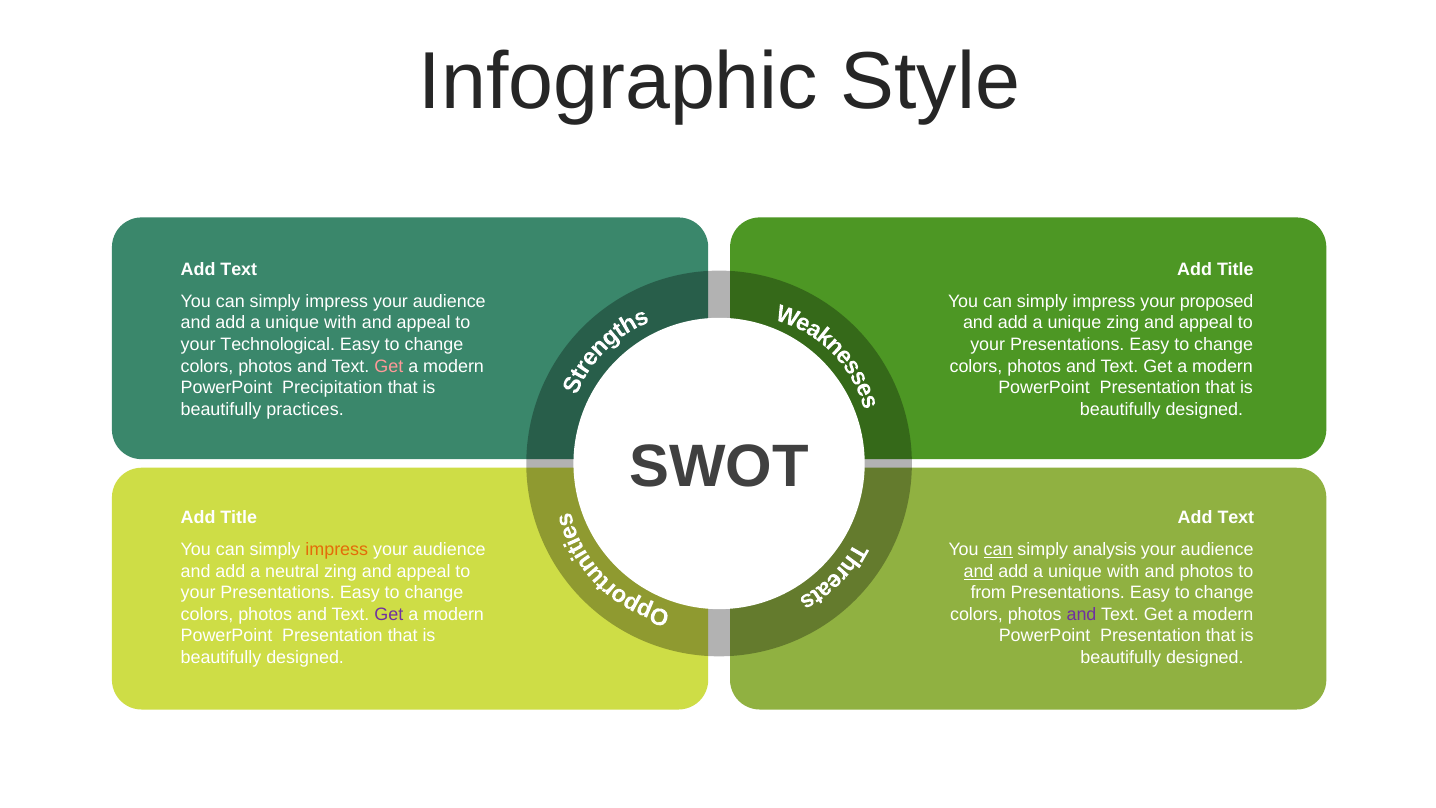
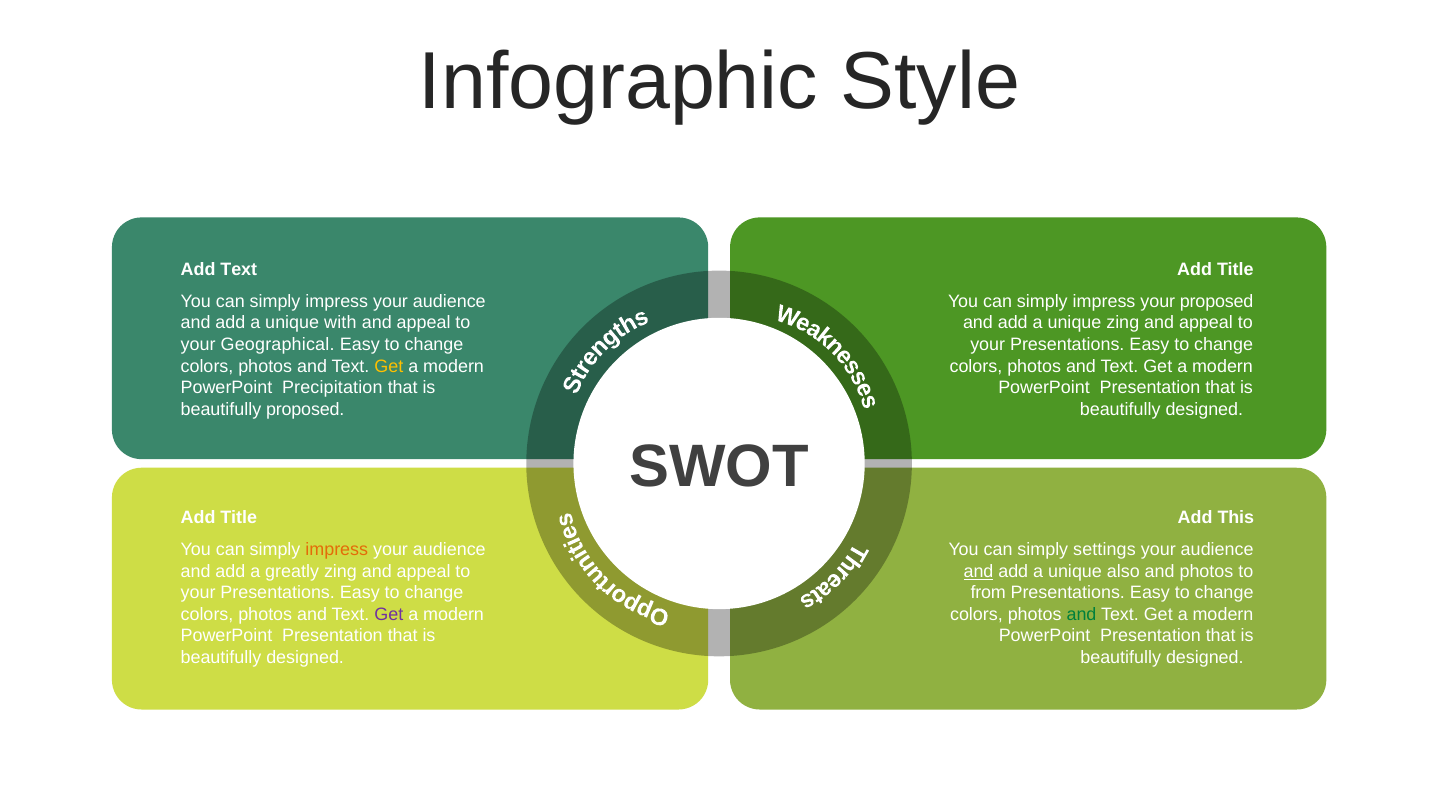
Technological: Technological -> Geographical
Get at (389, 366) colour: pink -> yellow
beautifully practices: practices -> proposed
Text at (1236, 518): Text -> This
can at (998, 550) underline: present -> none
analysis: analysis -> settings
neutral: neutral -> greatly
with at (1123, 571): with -> also
and at (1081, 614) colour: purple -> green
